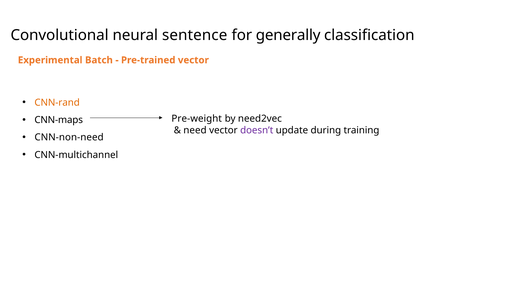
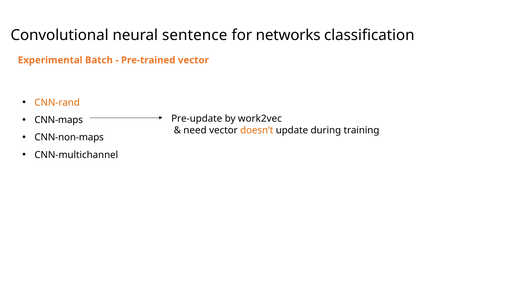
generally: generally -> networks
Pre-weight: Pre-weight -> Pre-update
need2vec: need2vec -> work2vec
doesn’t colour: purple -> orange
CNN-non-need: CNN-non-need -> CNN-non-maps
